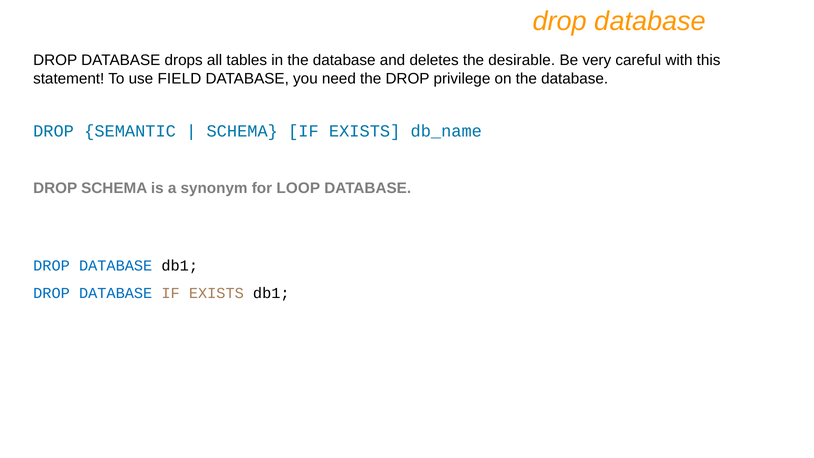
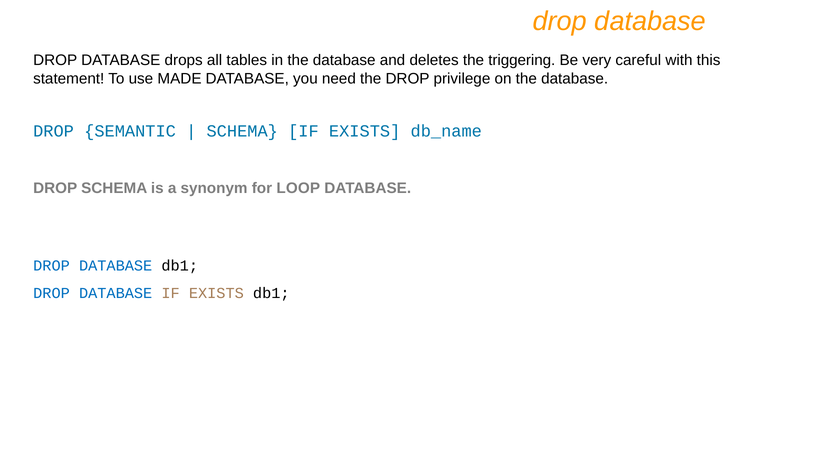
desirable: desirable -> triggering
FIELD: FIELD -> MADE
